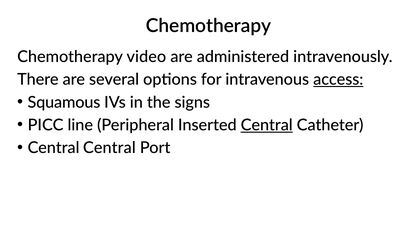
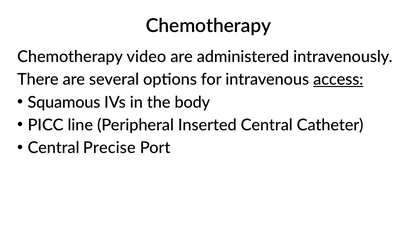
signs: signs -> body
Central at (267, 125) underline: present -> none
Central Central: Central -> Precise
